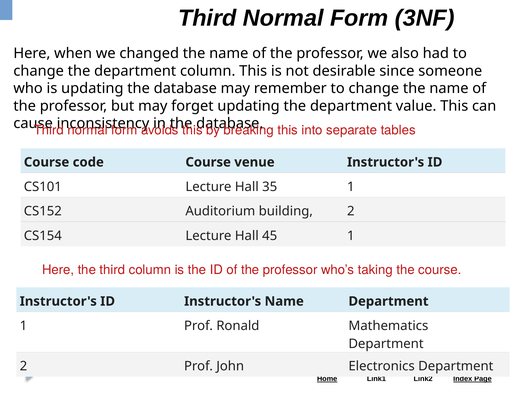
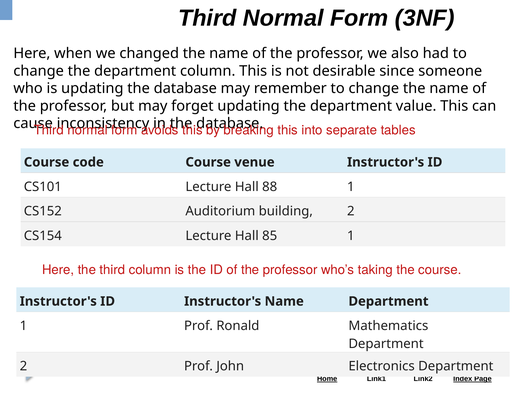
35: 35 -> 88
45: 45 -> 85
